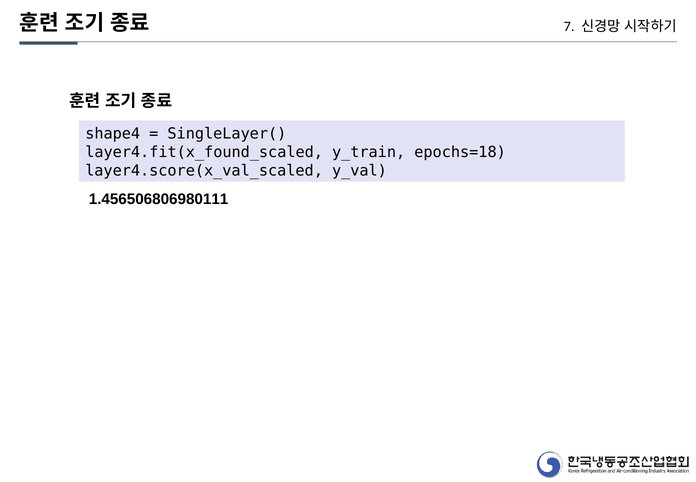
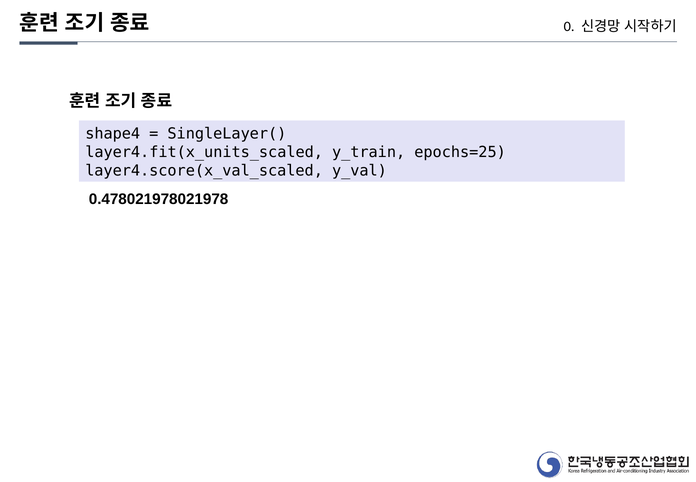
7: 7 -> 0
layer4.fit(x_found_scaled: layer4.fit(x_found_scaled -> layer4.fit(x_units_scaled
epochs=18: epochs=18 -> epochs=25
1.456506806980111: 1.456506806980111 -> 0.478021978021978
